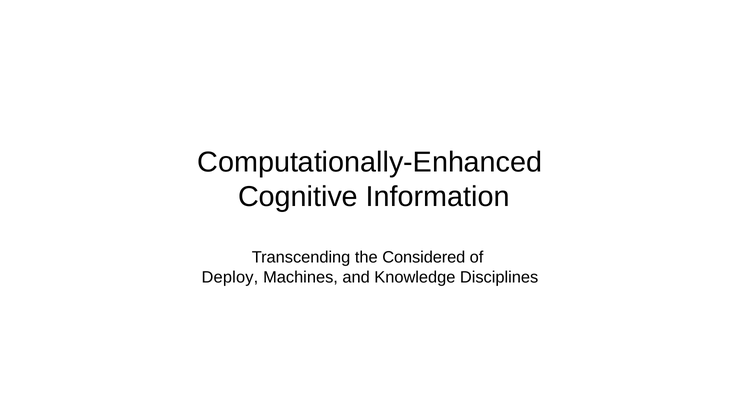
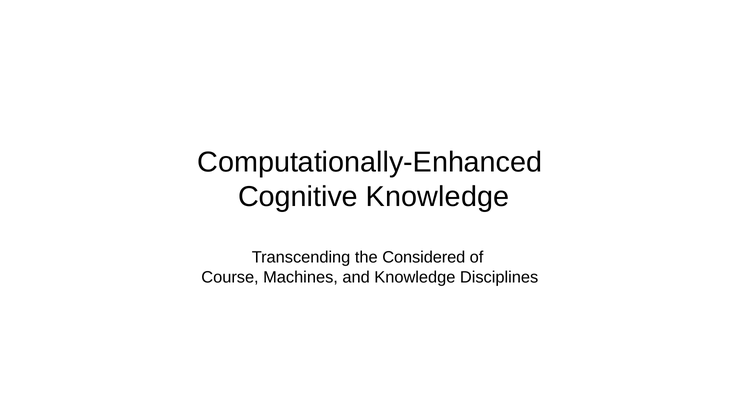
Cognitive Information: Information -> Knowledge
Deploy: Deploy -> Course
